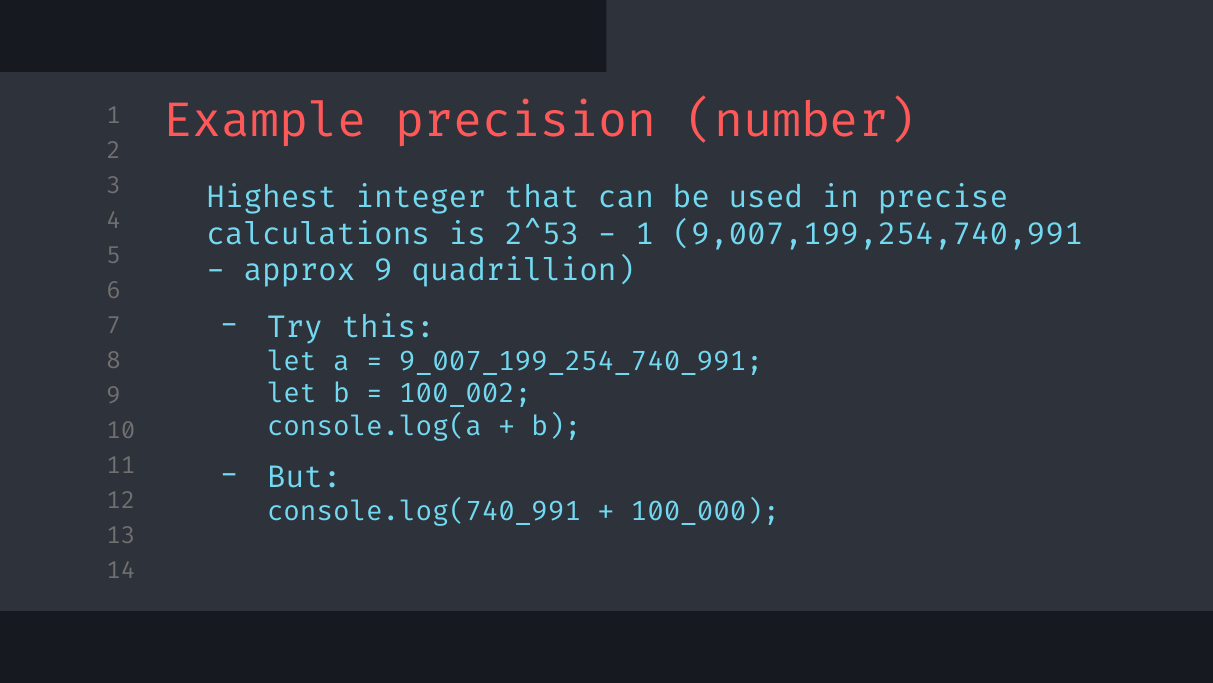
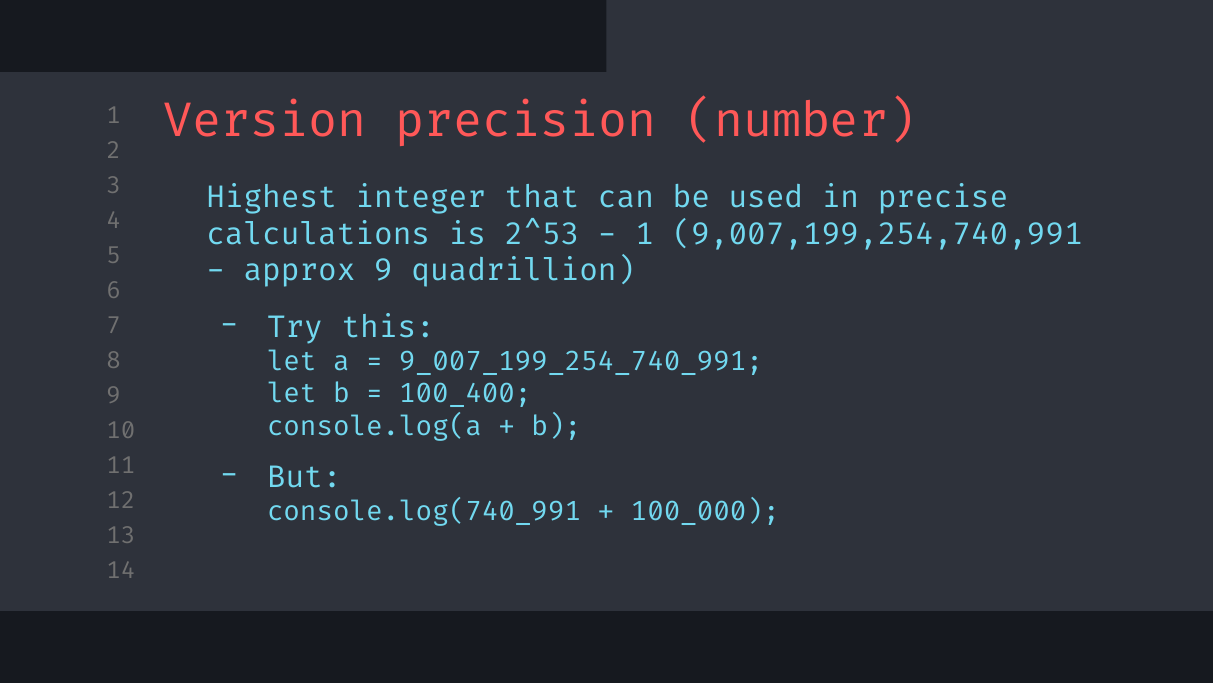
Example: Example -> Version
100_002: 100_002 -> 100_400
